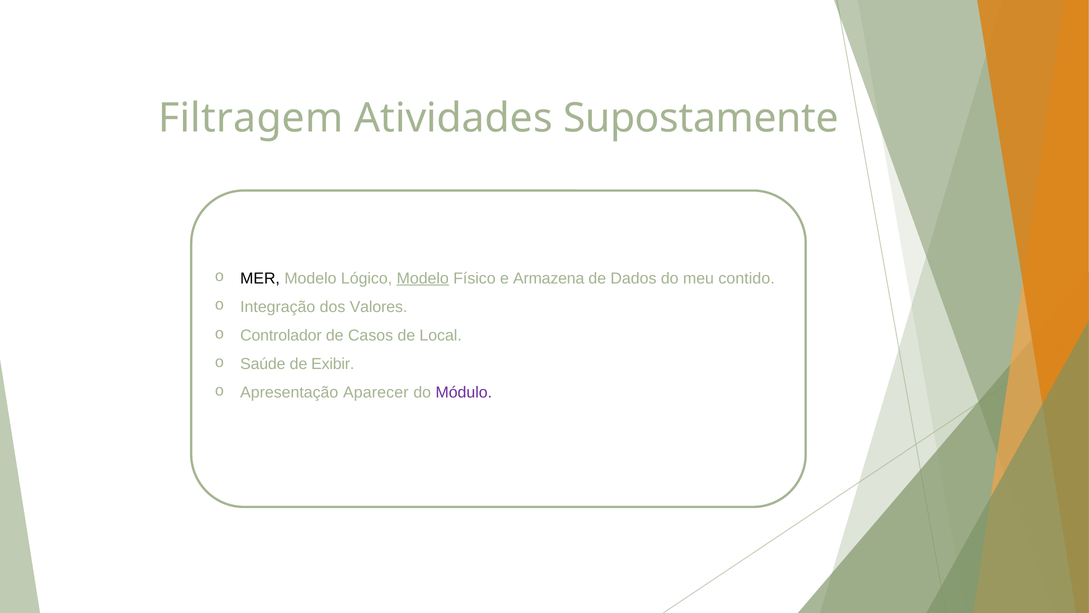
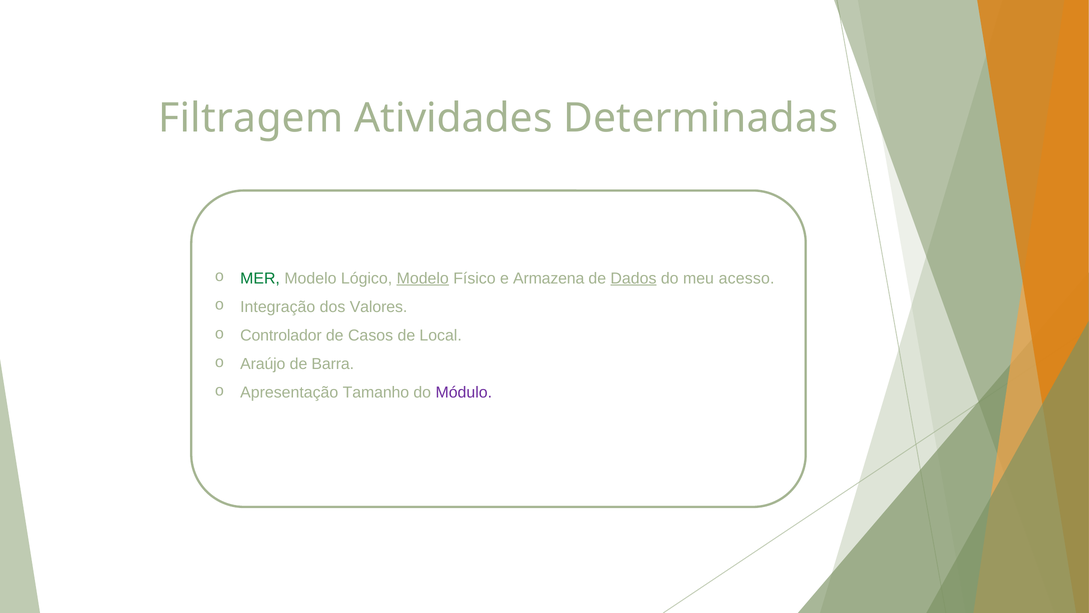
Supostamente: Supostamente -> Determinadas
MER colour: black -> green
Dados underline: none -> present
contido: contido -> acesso
Saúde: Saúde -> Araújo
Exibir: Exibir -> Barra
Aparecer: Aparecer -> Tamanho
